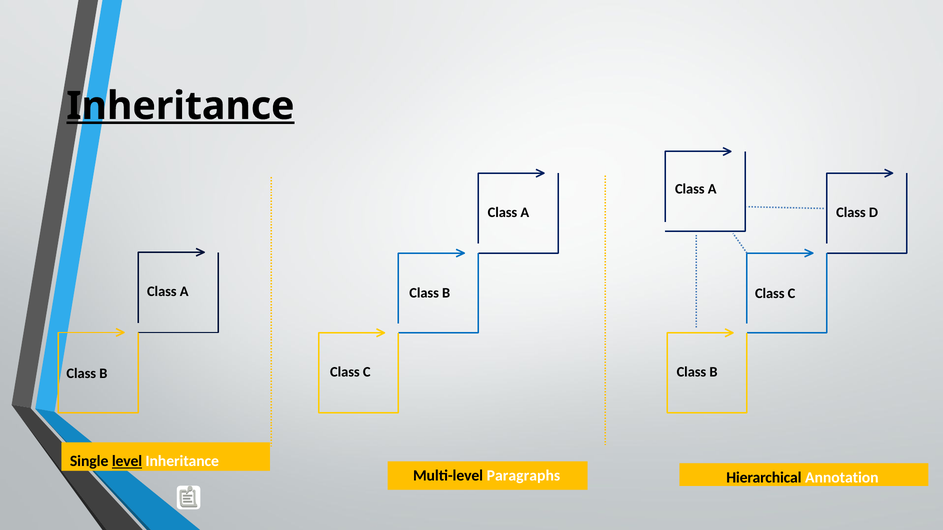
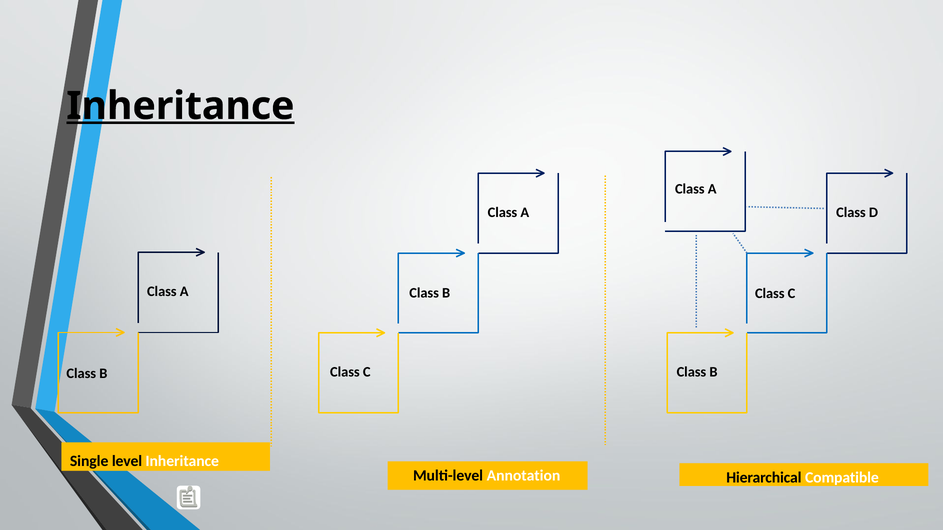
level underline: present -> none
Paragraphs: Paragraphs -> Annotation
Annotation: Annotation -> Compatible
